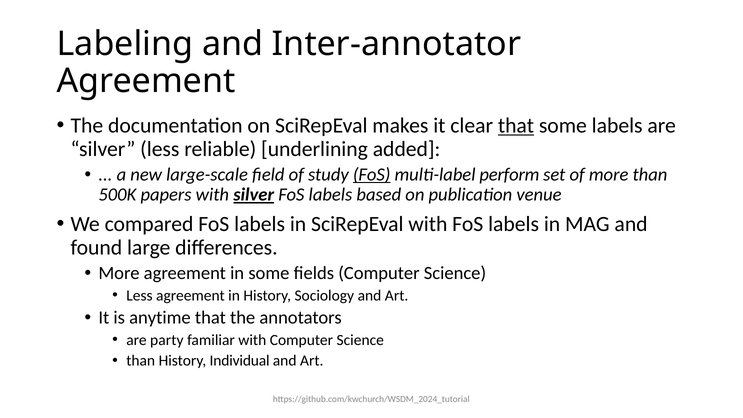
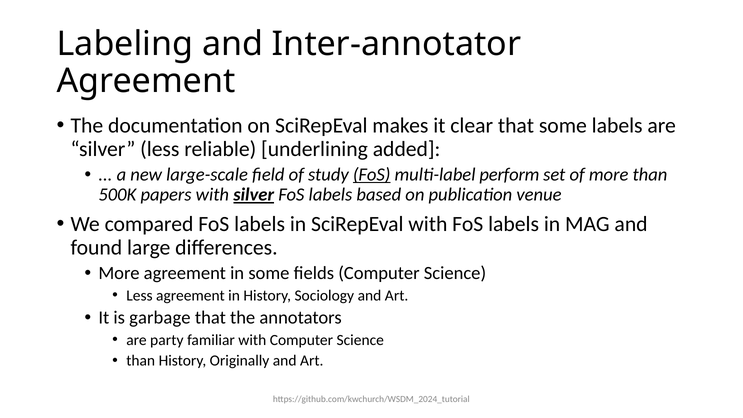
that at (516, 126) underline: present -> none
anytime: anytime -> garbage
Individual: Individual -> Originally
